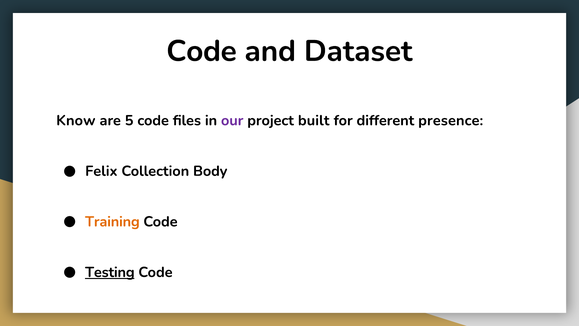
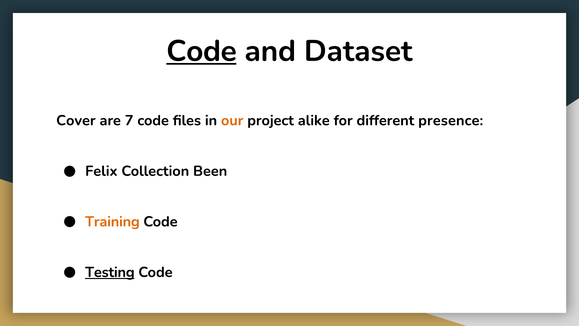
Code at (202, 51) underline: none -> present
Know: Know -> Cover
5: 5 -> 7
our colour: purple -> orange
built: built -> alike
Body: Body -> Been
